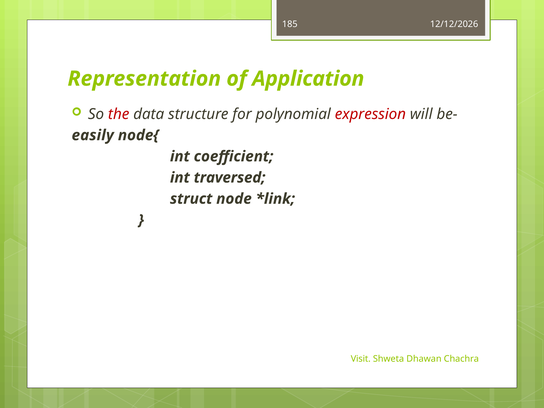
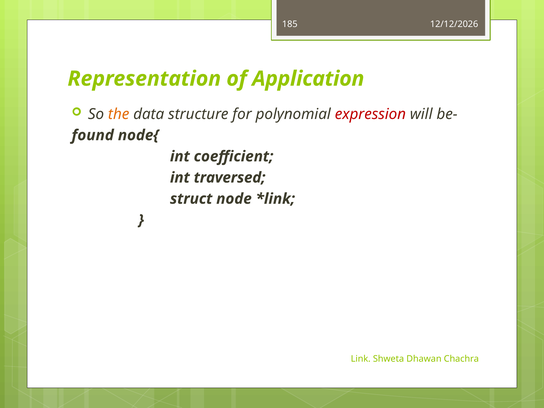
the colour: red -> orange
easily: easily -> found
Visit: Visit -> Link
